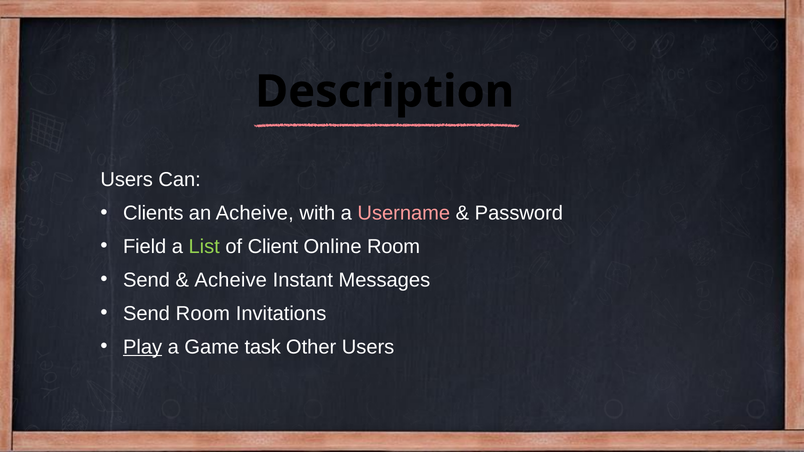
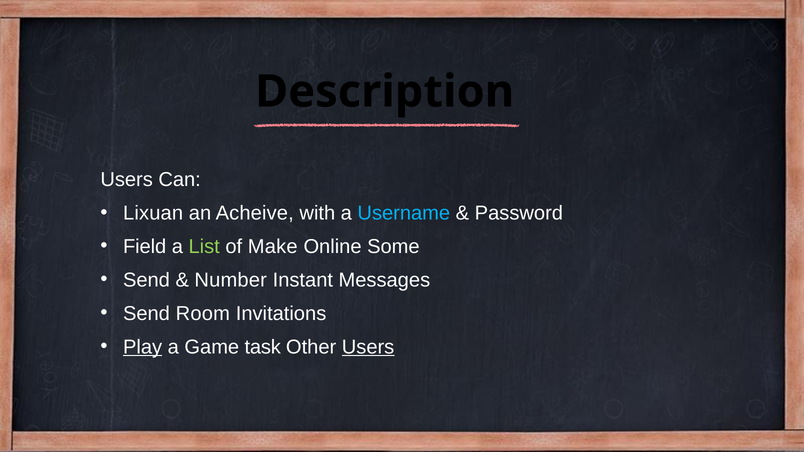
Clients: Clients -> Lixuan
Username colour: pink -> light blue
Client: Client -> Make
Online Room: Room -> Some
Acheive at (231, 280): Acheive -> Number
Users at (368, 347) underline: none -> present
